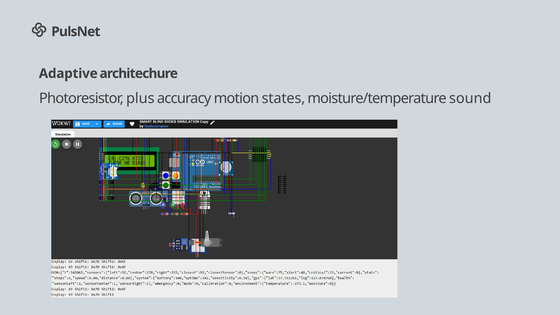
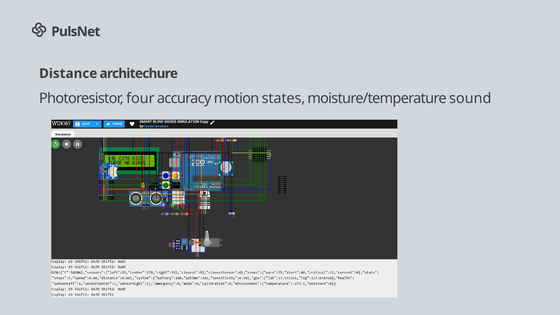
Adaptive: Adaptive -> Distance
plus: plus -> four
